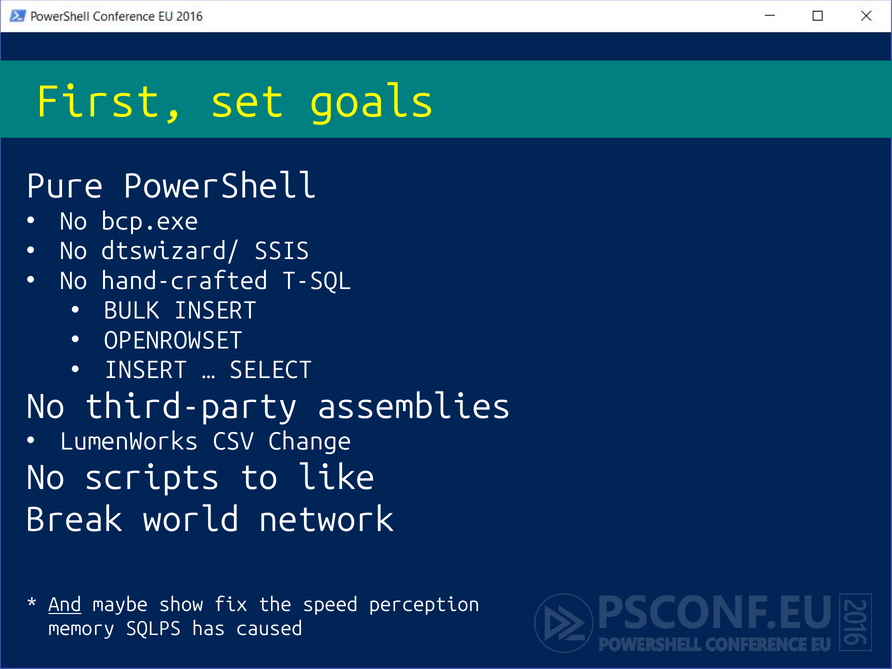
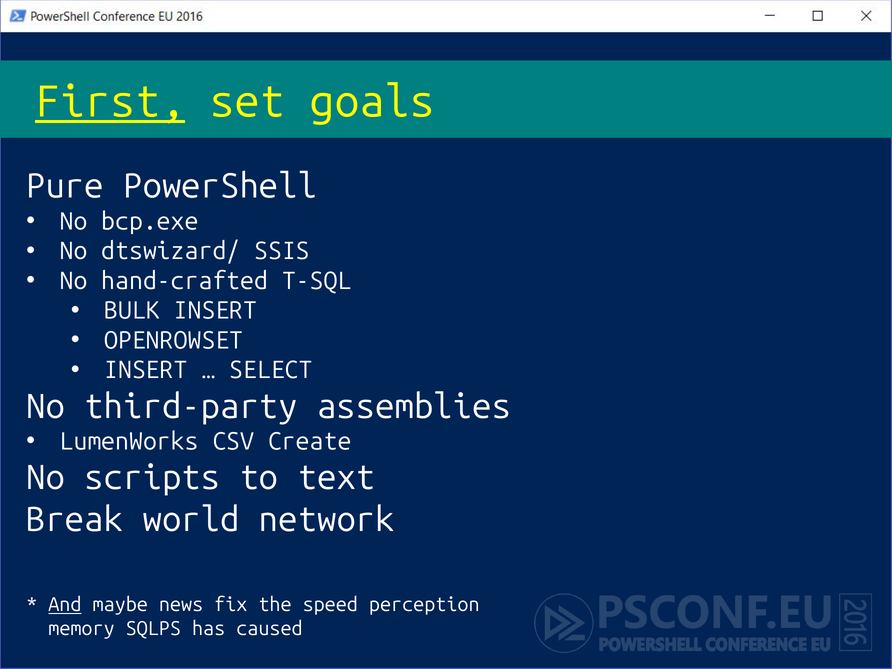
First underline: none -> present
Change: Change -> Create
like: like -> text
show: show -> news
